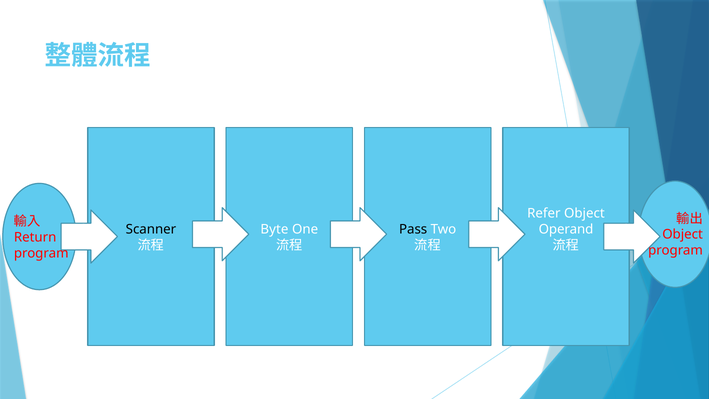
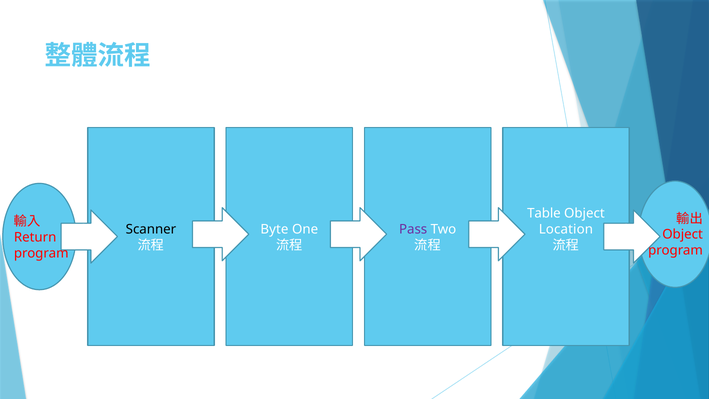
Refer: Refer -> Table
Pass colour: black -> purple
Operand: Operand -> Location
